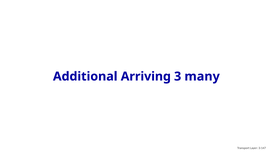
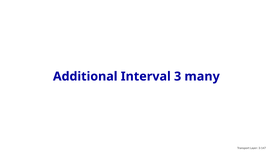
Arriving: Arriving -> Interval
